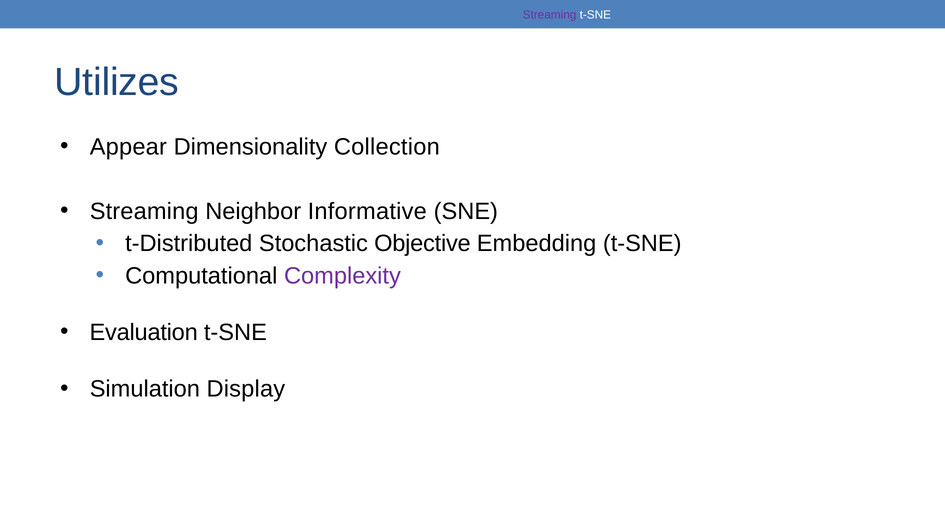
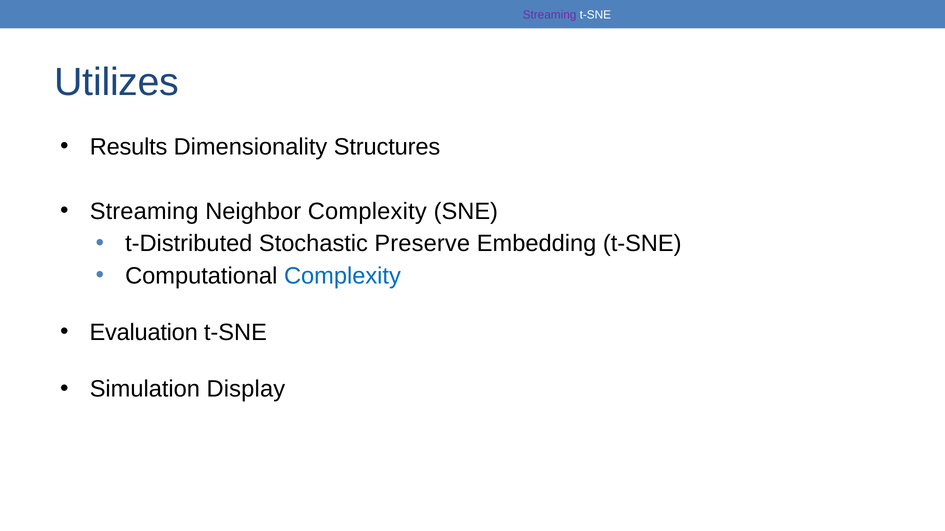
Appear: Appear -> Results
Collection: Collection -> Structures
Neighbor Informative: Informative -> Complexity
Objective: Objective -> Preserve
Complexity at (342, 276) colour: purple -> blue
